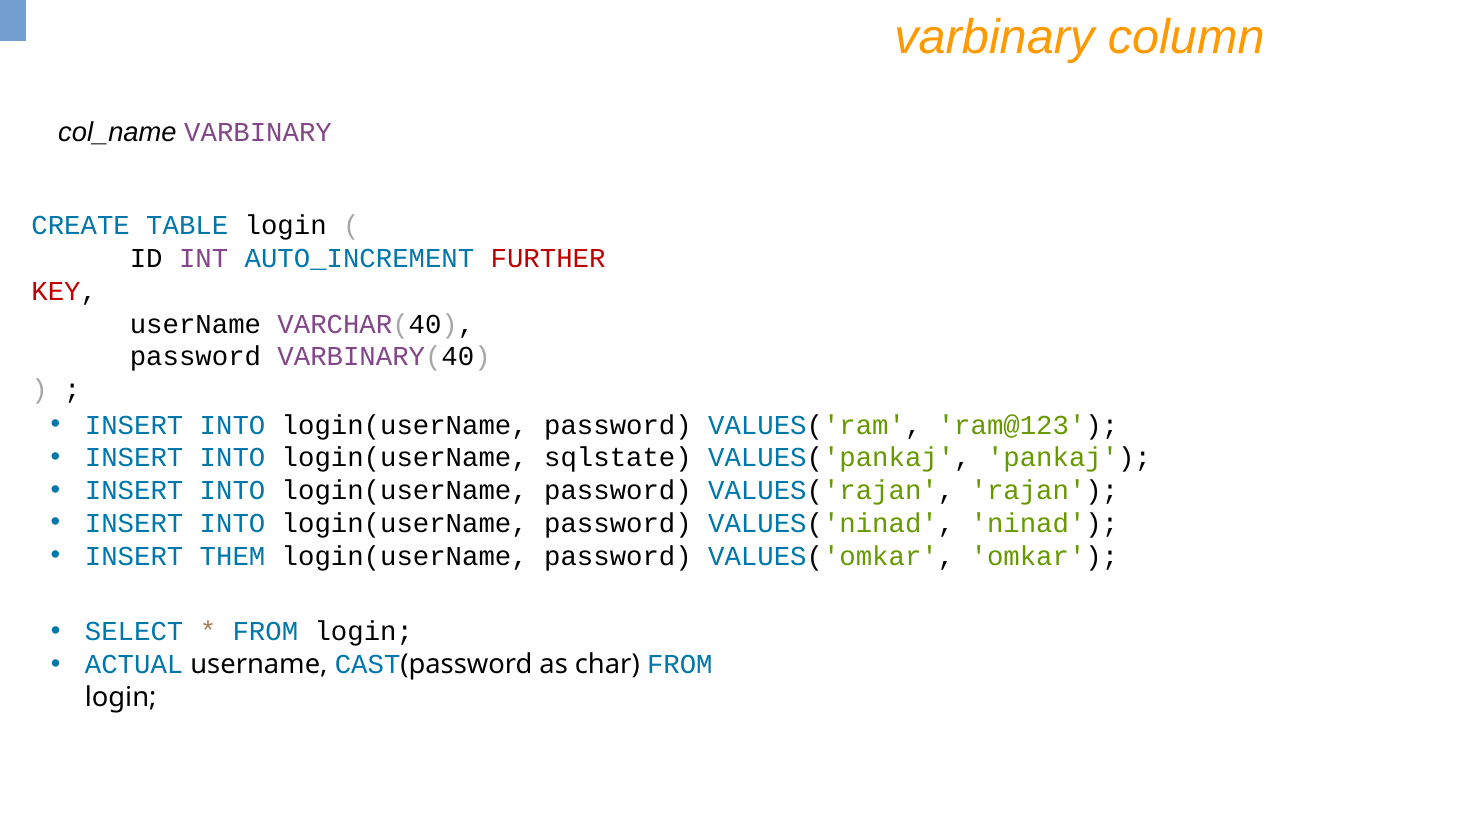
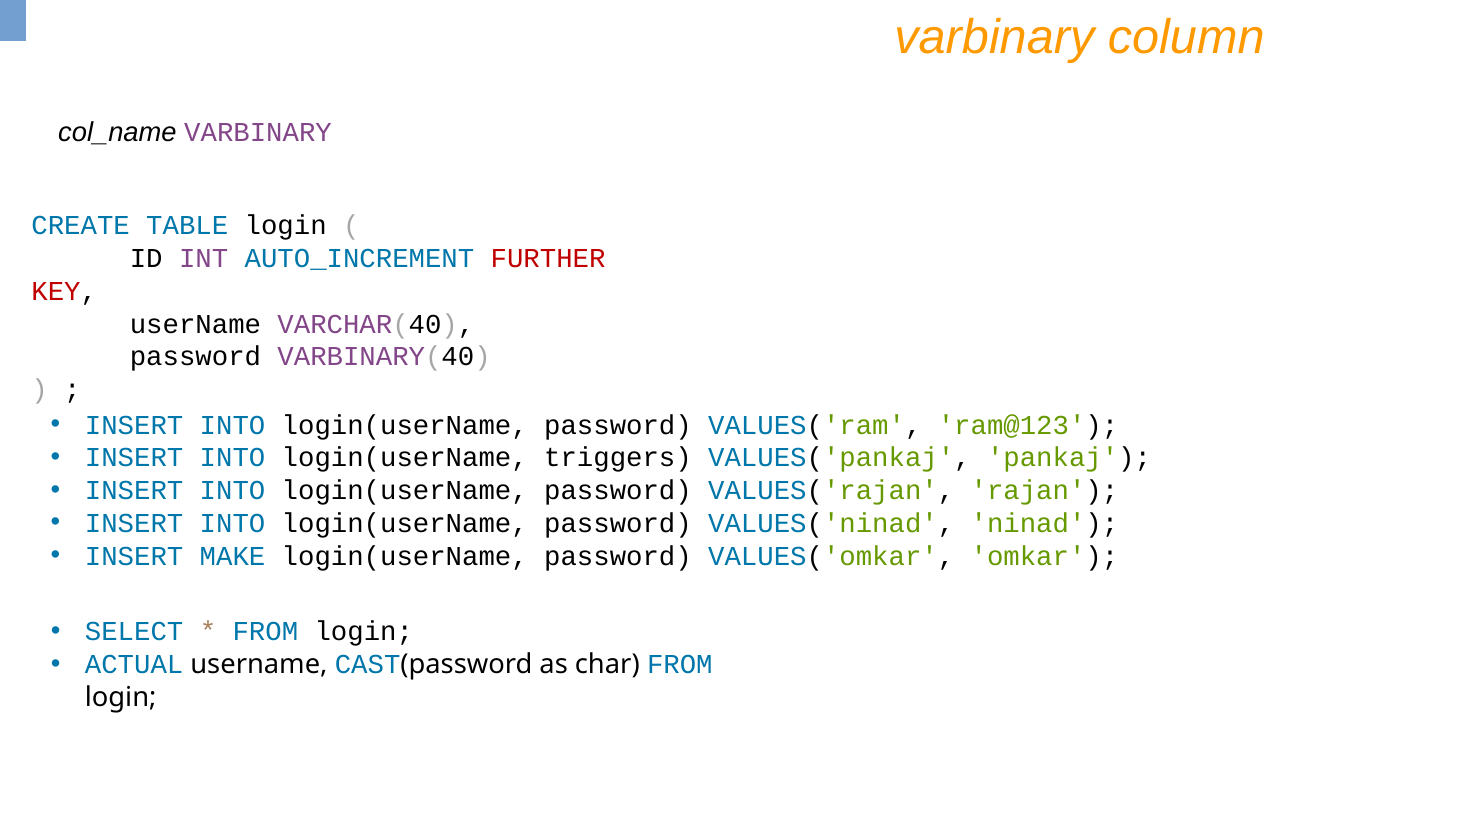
sqlstate: sqlstate -> triggers
THEM: THEM -> MAKE
